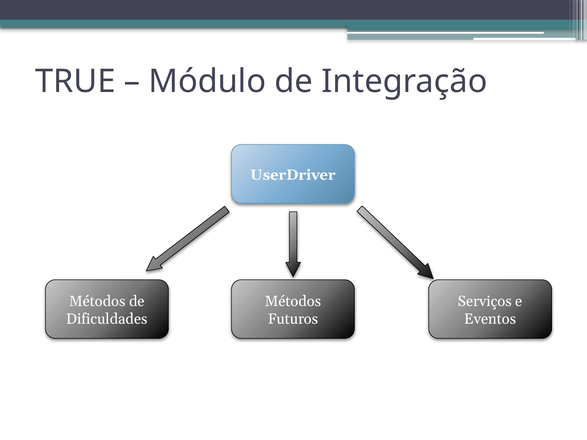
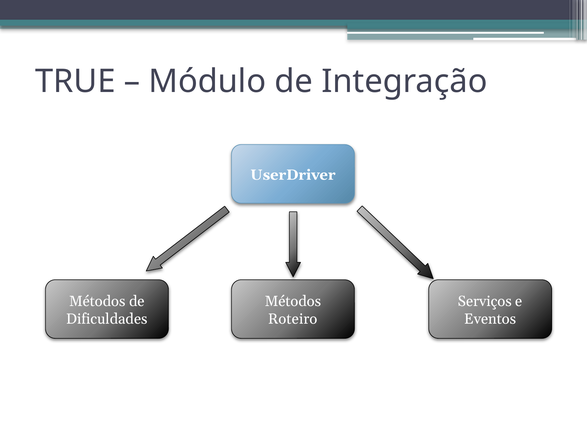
Futuros: Futuros -> Roteiro
